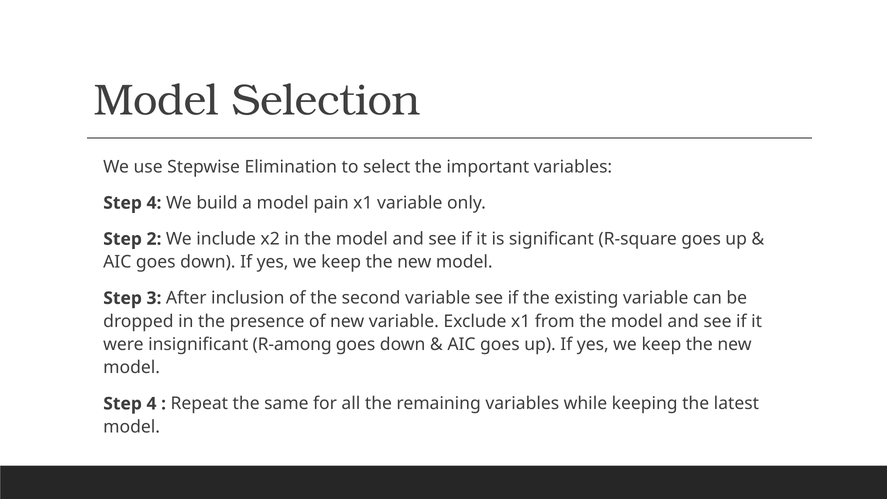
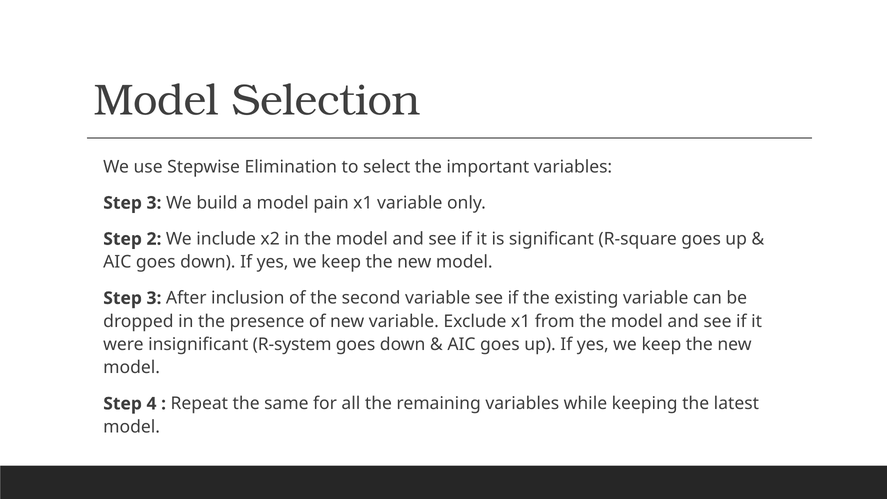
4 at (154, 203): 4 -> 3
R-among: R-among -> R-system
